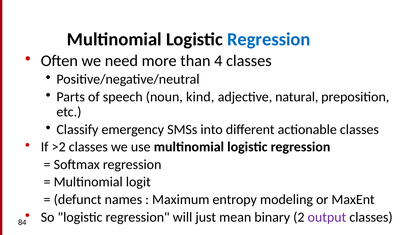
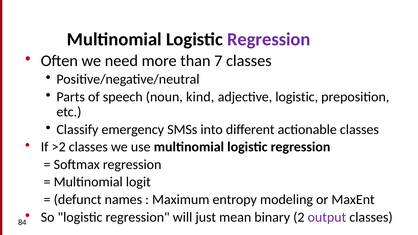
Regression at (269, 39) colour: blue -> purple
4: 4 -> 7
adjective natural: natural -> logistic
